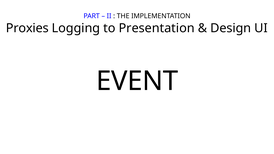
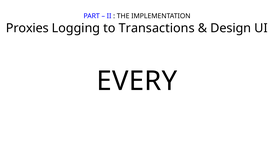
Presentation: Presentation -> Transactions
EVENT: EVENT -> EVERY
